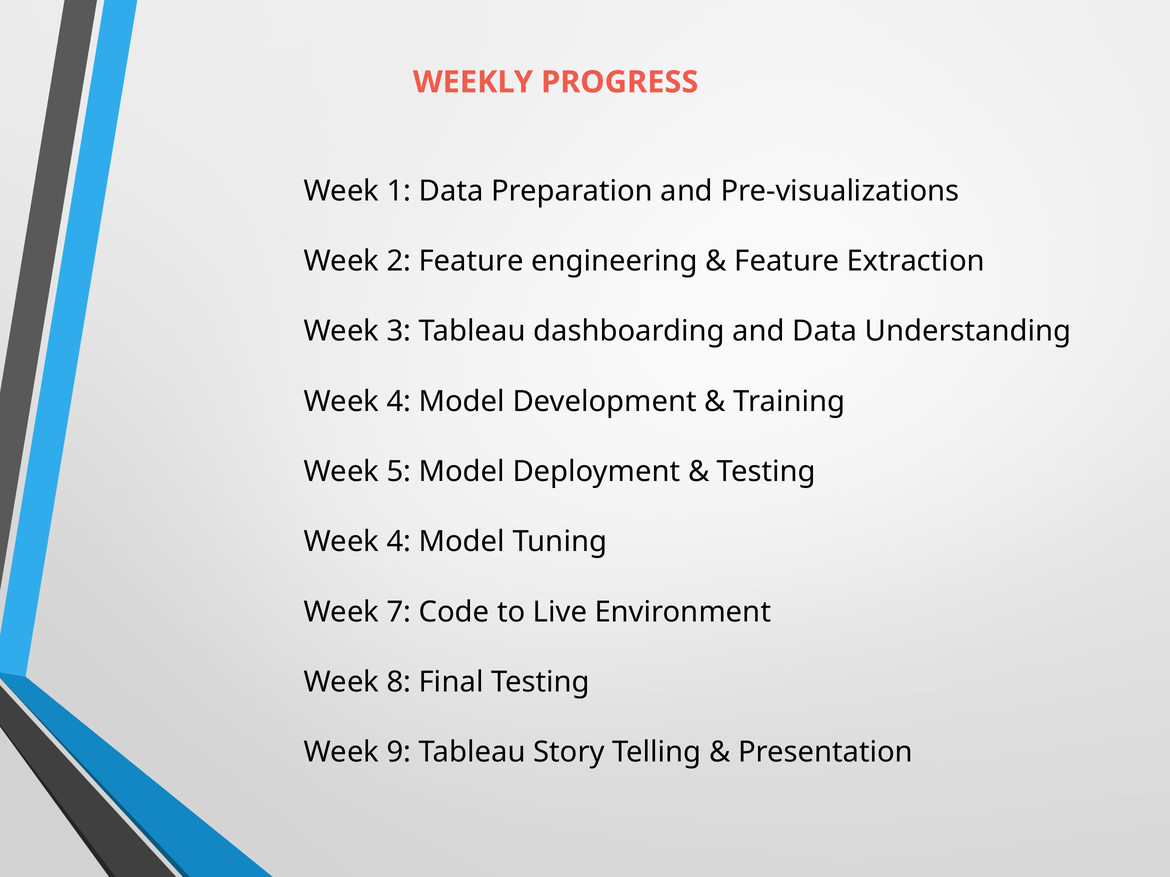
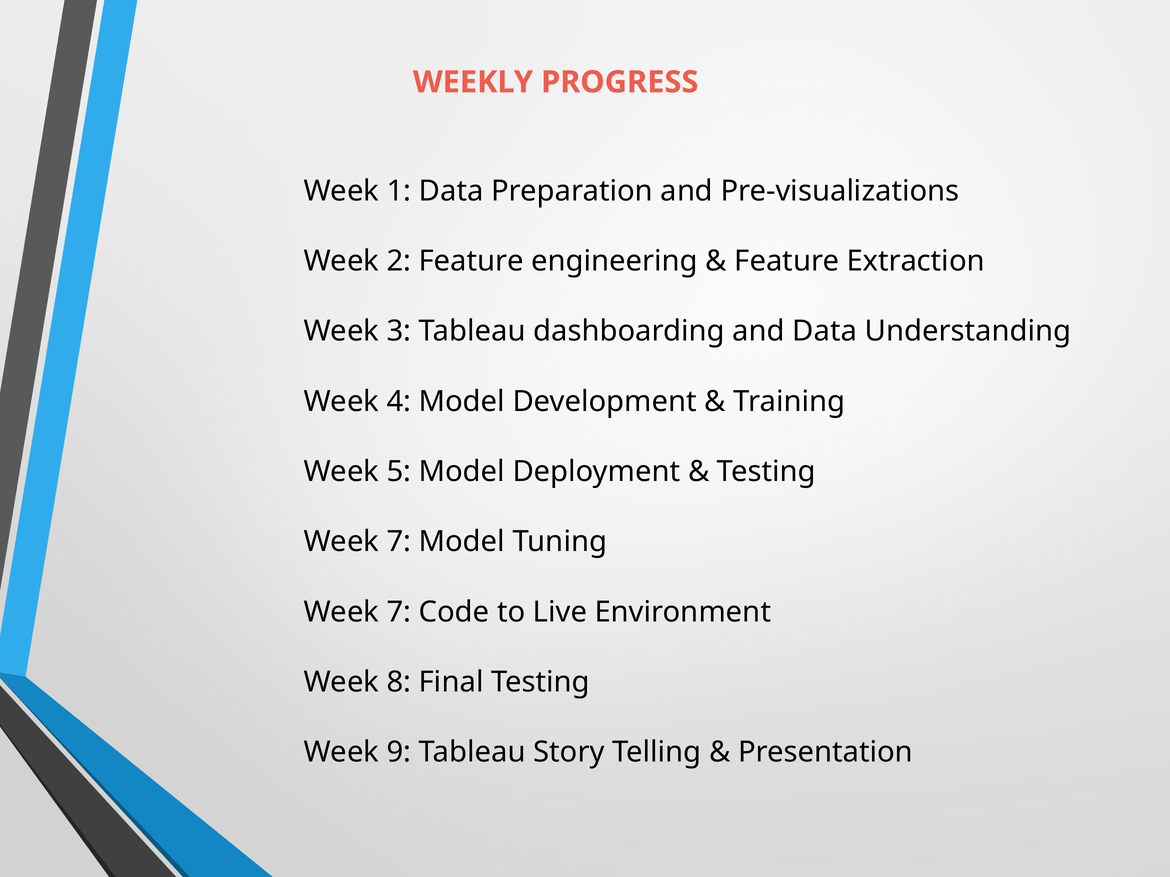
4 at (399, 542): 4 -> 7
